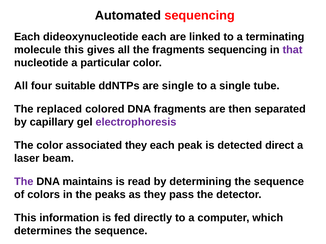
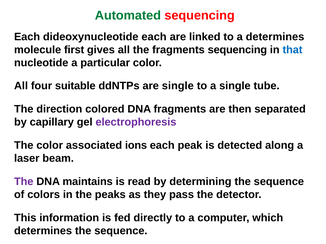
Automated colour: black -> green
a terminating: terminating -> determines
molecule this: this -> first
that colour: purple -> blue
replaced: replaced -> direction
associated they: they -> ions
direct: direct -> along
